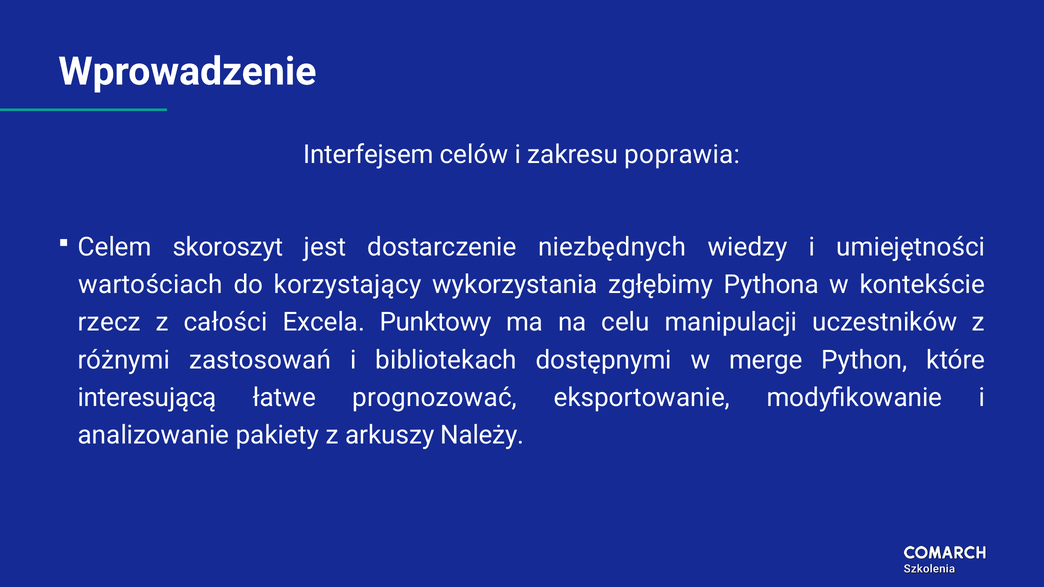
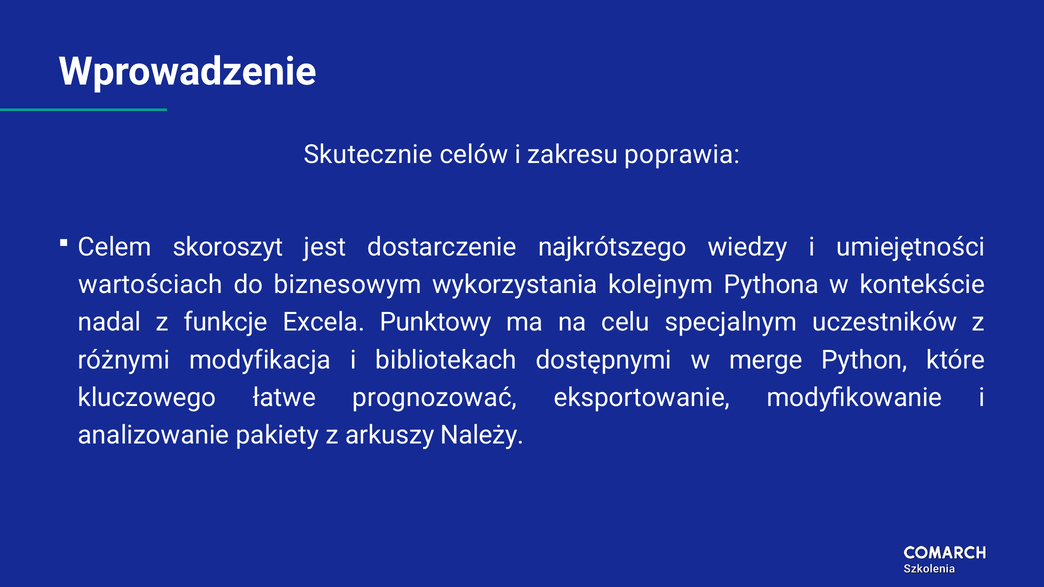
Interfejsem: Interfejsem -> Skutecznie
niezbędnych: niezbędnych -> najkrótszego
korzystający: korzystający -> biznesowym
zgłębimy: zgłębimy -> kolejnym
rzecz: rzecz -> nadal
całości: całości -> funkcje
manipulacji: manipulacji -> specjalnym
zastosowań: zastosowań -> modyfikacja
interesującą: interesującą -> kluczowego
